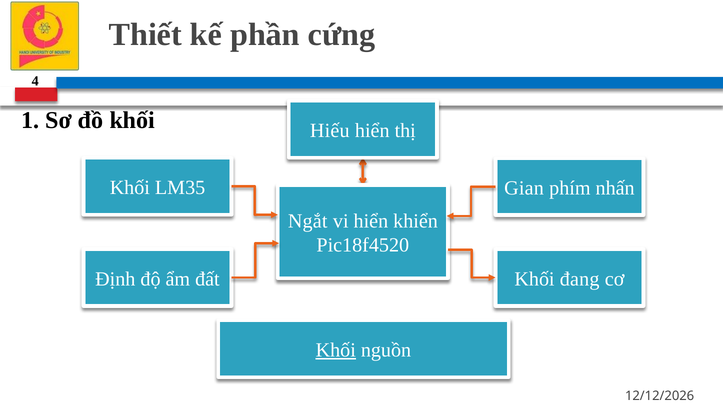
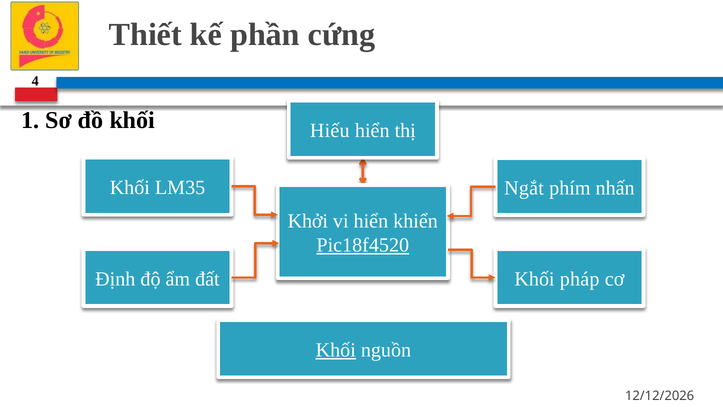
Gian: Gian -> Ngắt
Ngắt: Ngắt -> Khởi
Pic18f4520 underline: none -> present
đang: đang -> pháp
